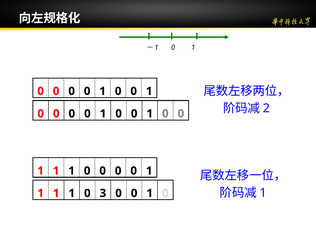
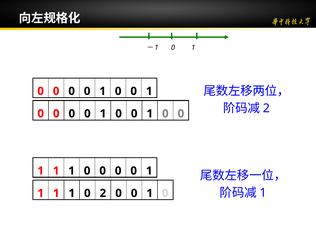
0 3: 3 -> 2
